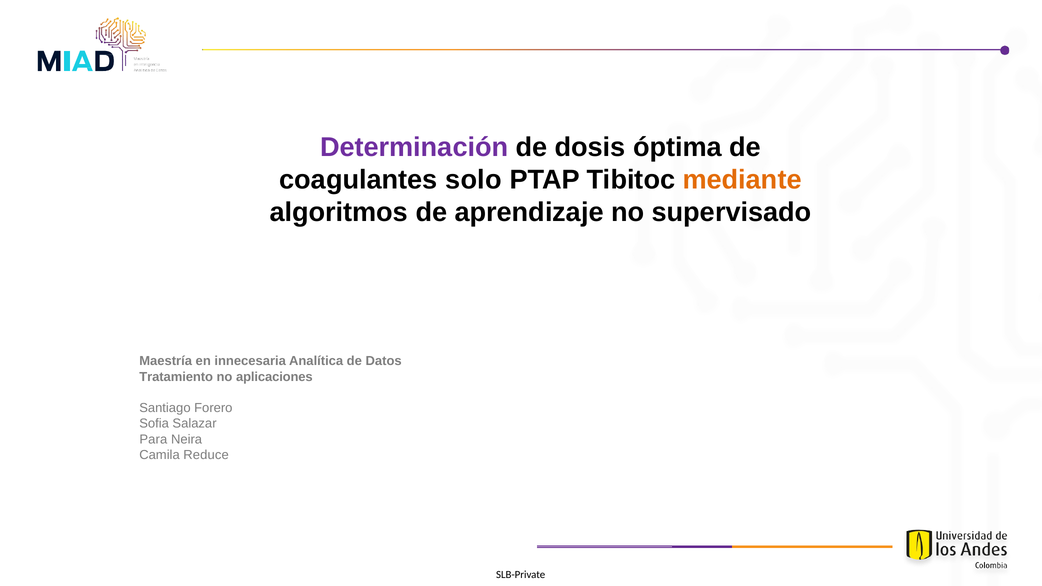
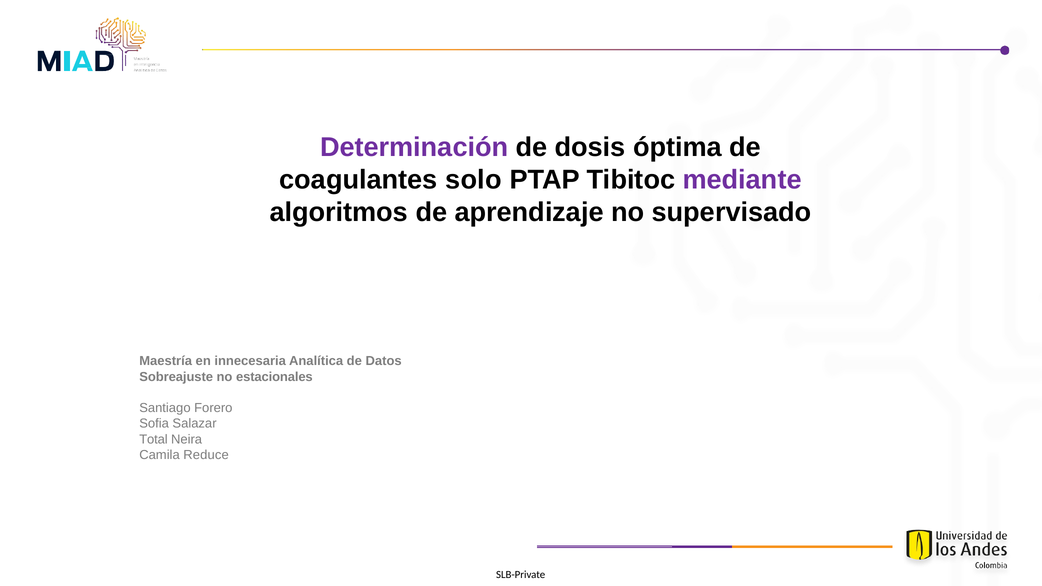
mediante colour: orange -> purple
Tratamiento: Tratamiento -> Sobreajuste
aplicaciones: aplicaciones -> estacionales
Para: Para -> Total
